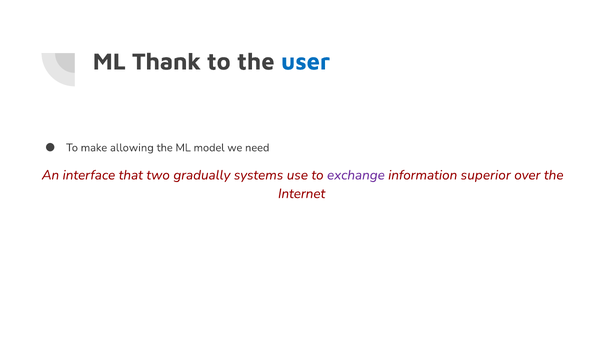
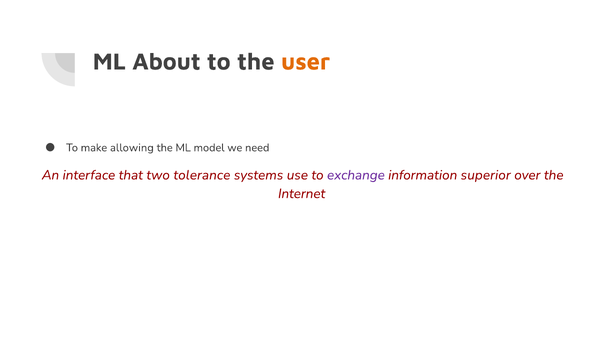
Thank: Thank -> About
user colour: blue -> orange
gradually: gradually -> tolerance
